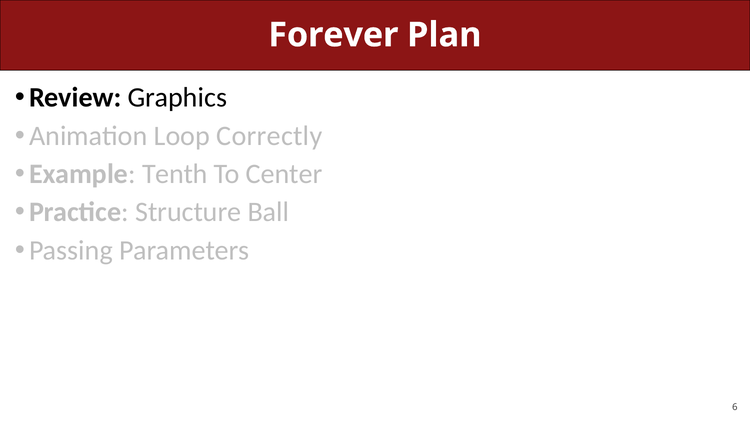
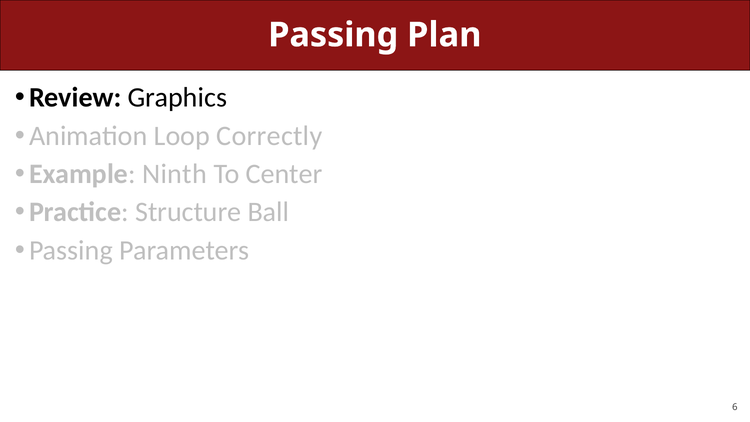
Forever at (333, 35): Forever -> Passing
Tenth: Tenth -> Ninth
